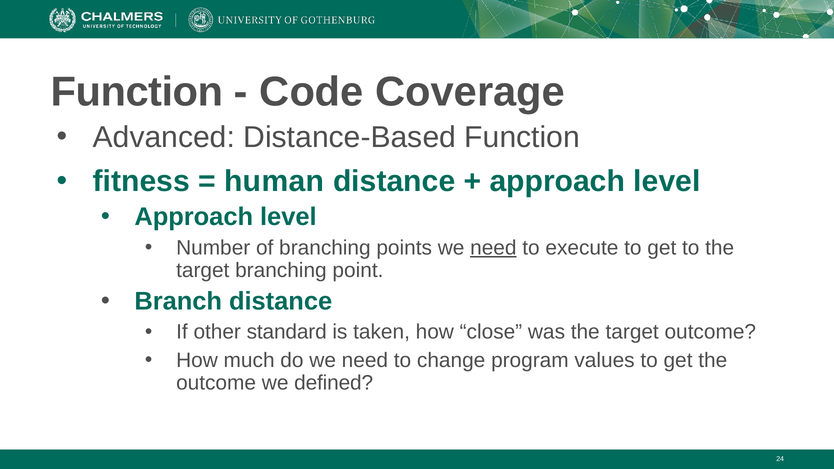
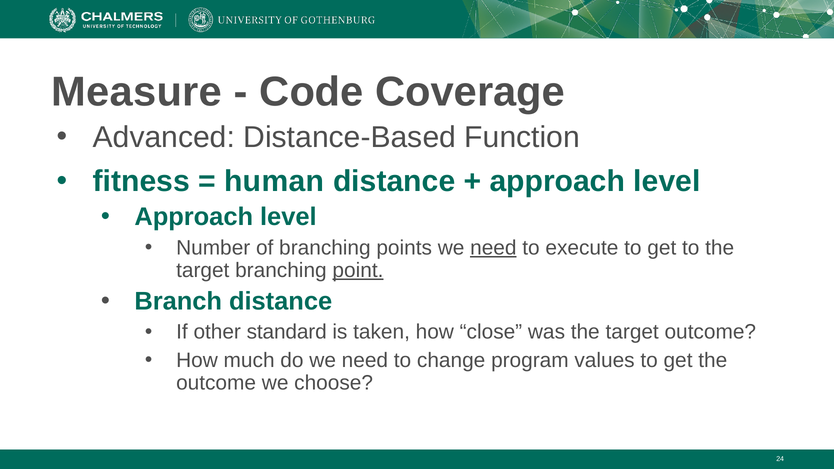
Function at (137, 92): Function -> Measure
point underline: none -> present
defined: defined -> choose
